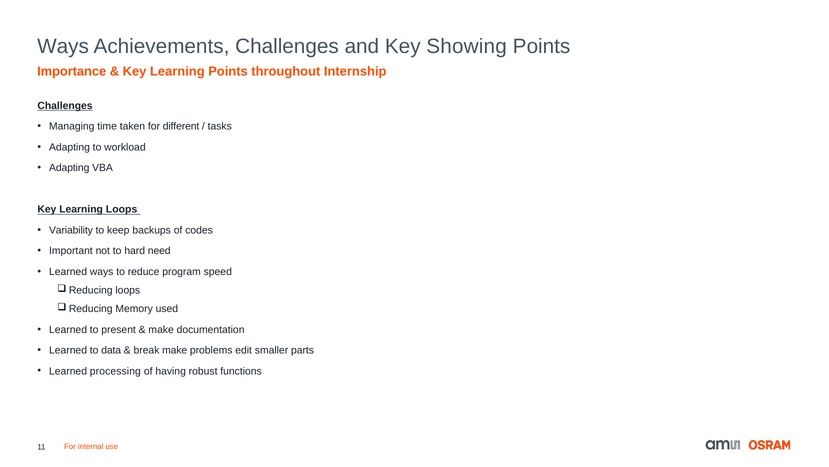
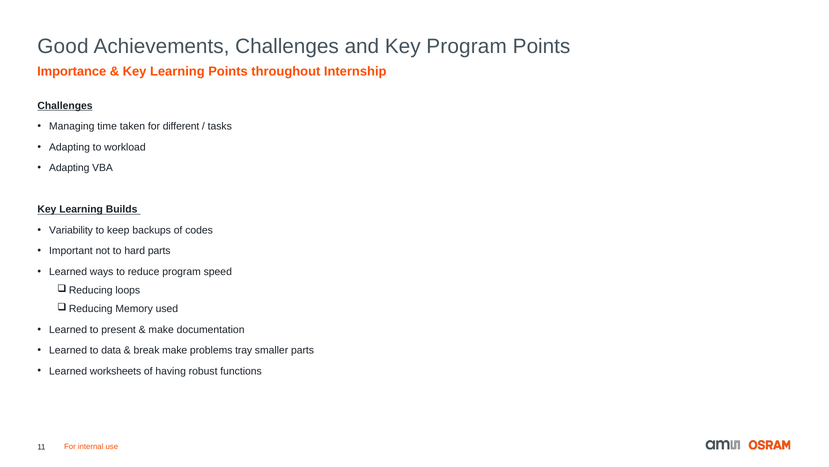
Ways at (63, 46): Ways -> Good
Key Showing: Showing -> Program
Learning Loops: Loops -> Builds
hard need: need -> parts
edit: edit -> tray
processing: processing -> worksheets
